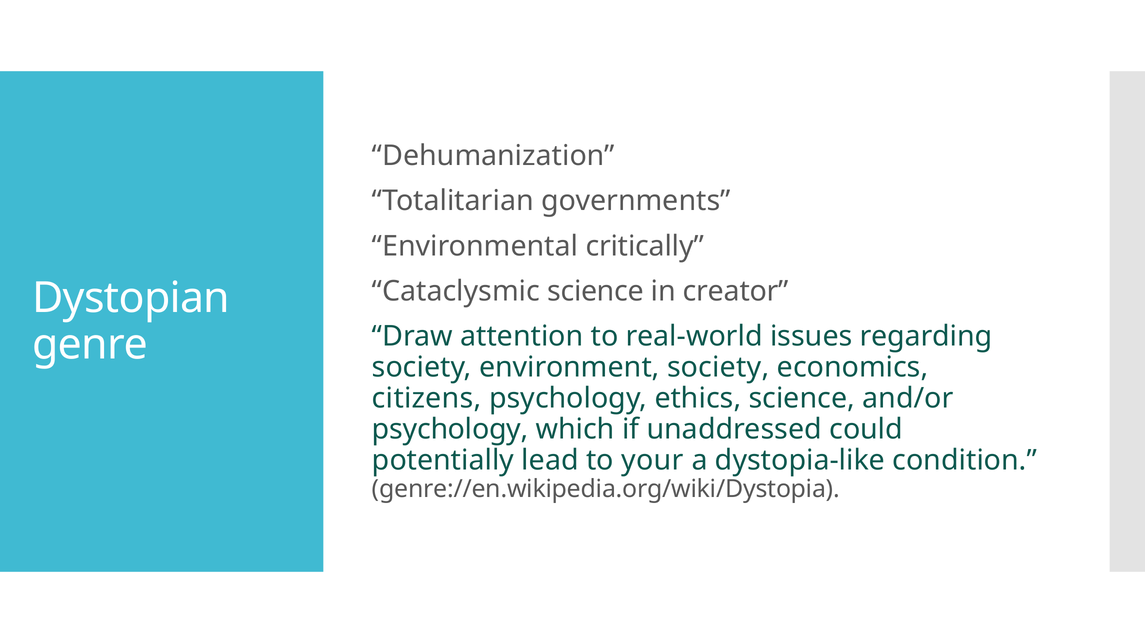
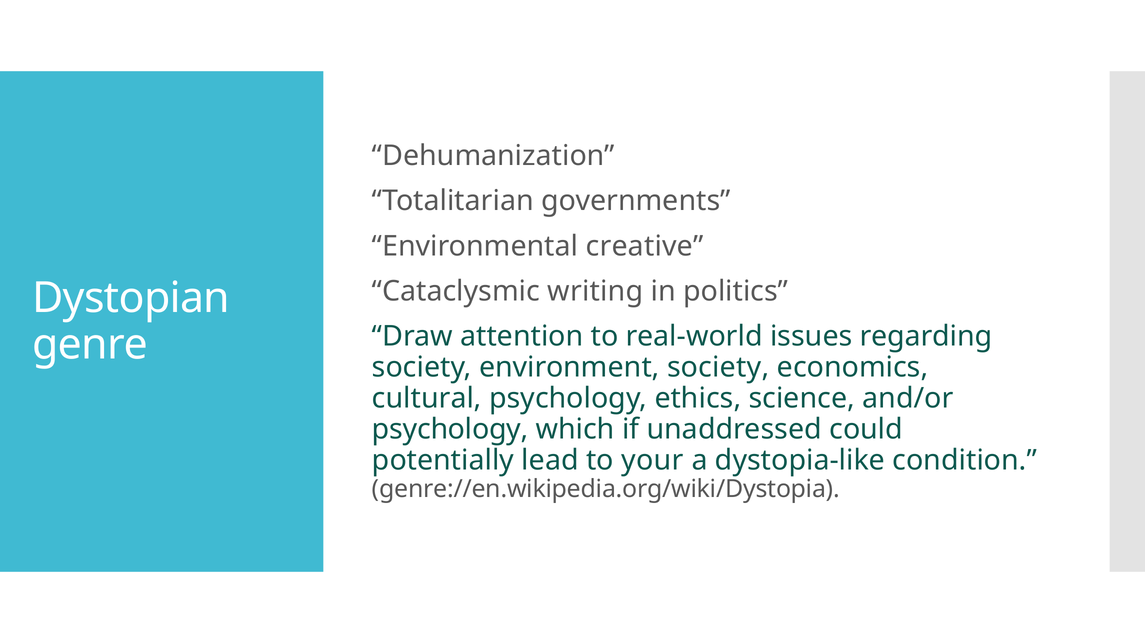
critically: critically -> creative
Cataclysmic science: science -> writing
creator: creator -> politics
citizens: citizens -> cultural
